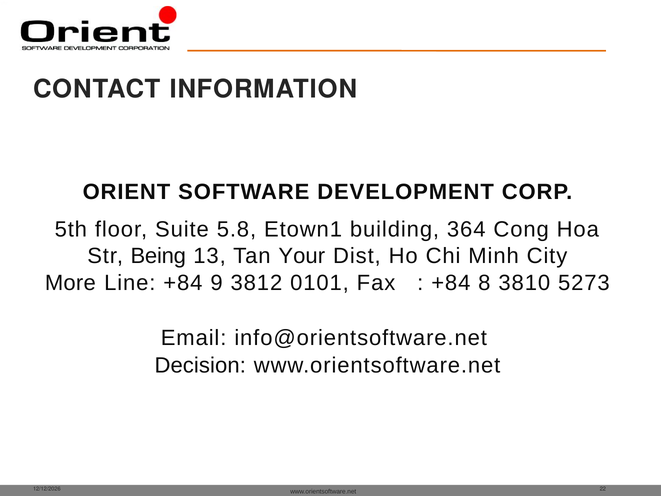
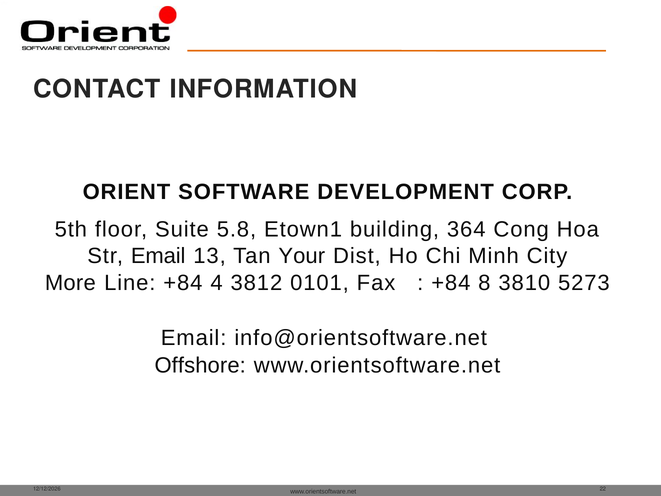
Str Being: Being -> Email
9: 9 -> 4
Decision: Decision -> Offshore
